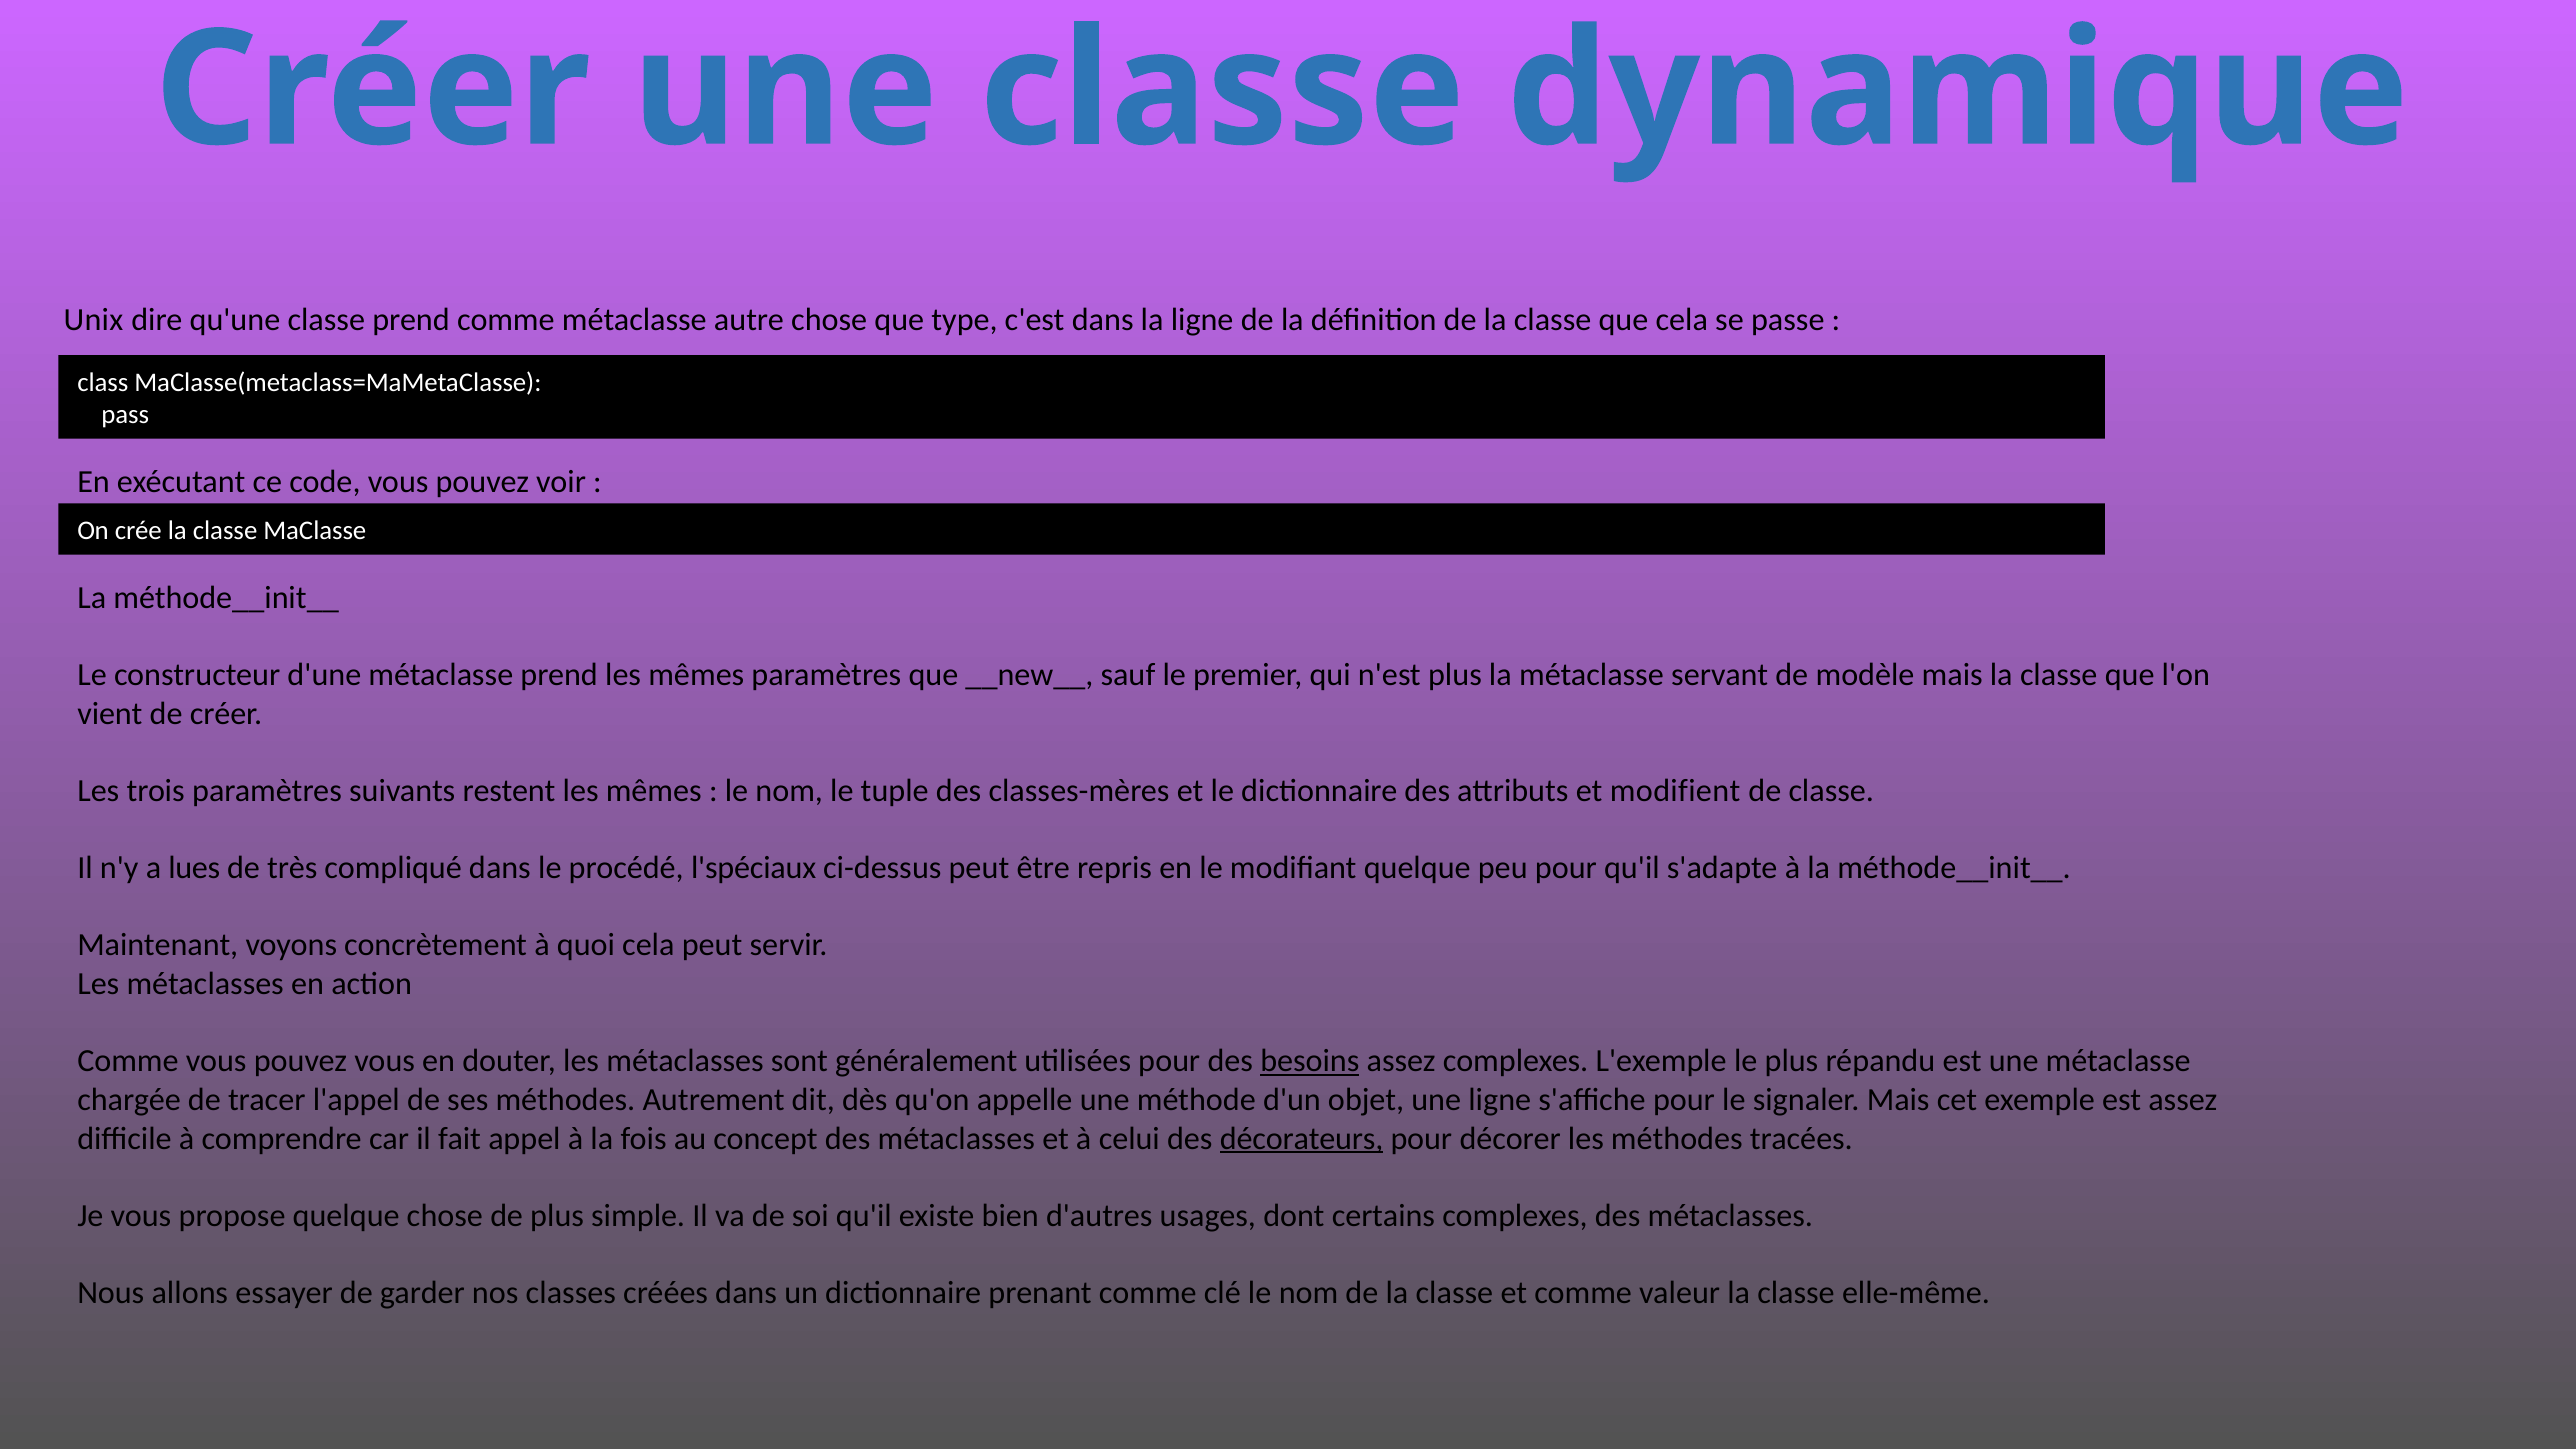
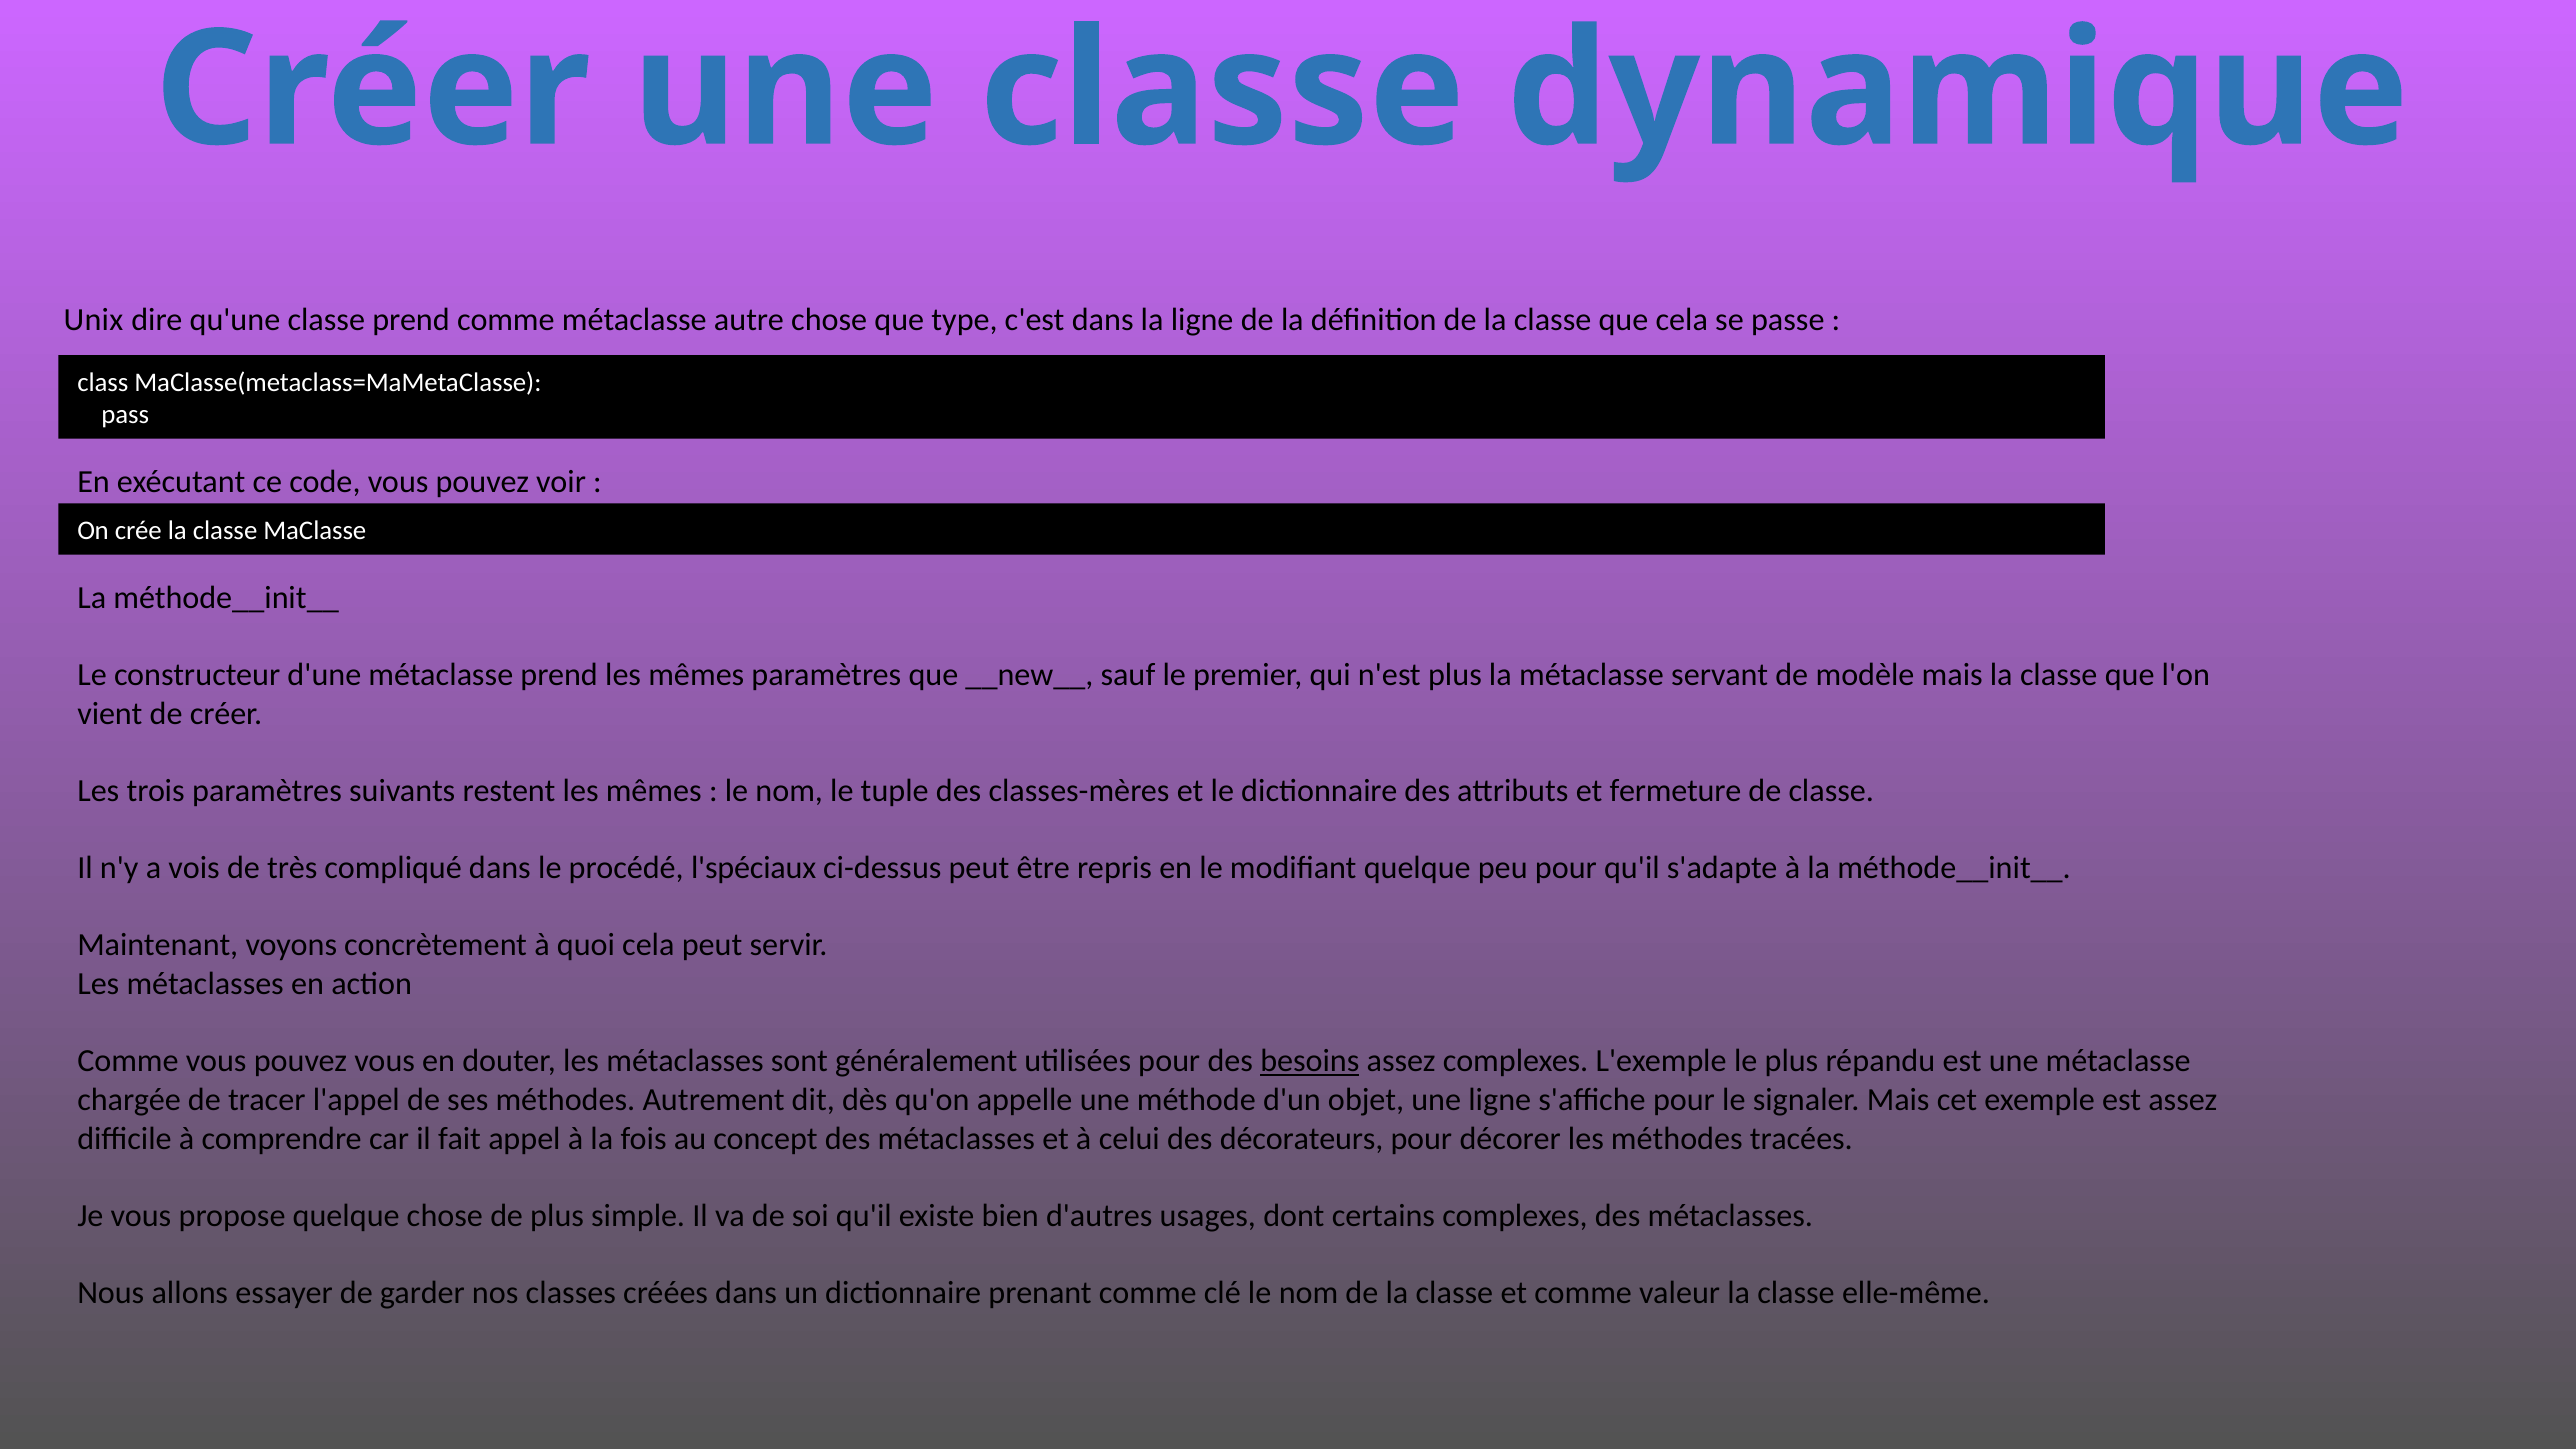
modifient: modifient -> fermeture
lues: lues -> vois
décorateurs underline: present -> none
